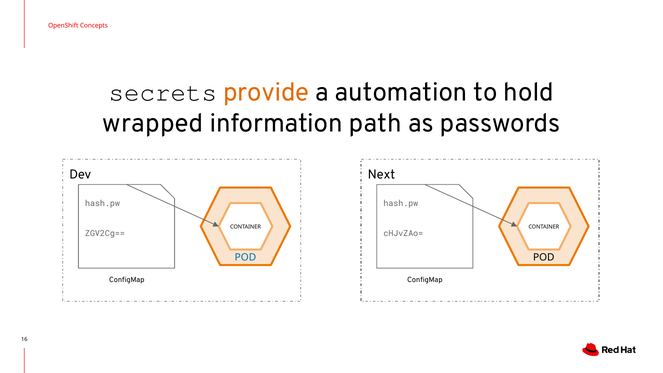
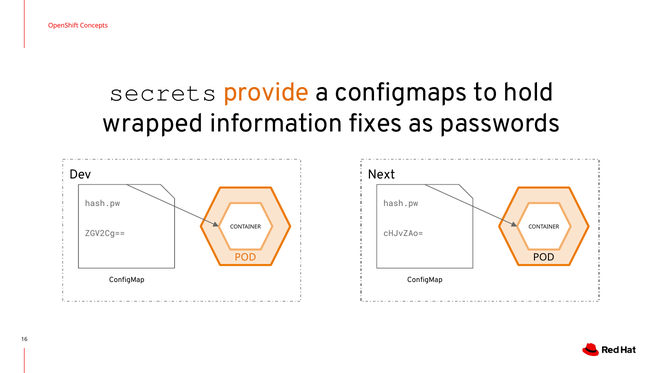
automation: automation -> configmaps
path: path -> fixes
POD at (245, 257) colour: blue -> orange
